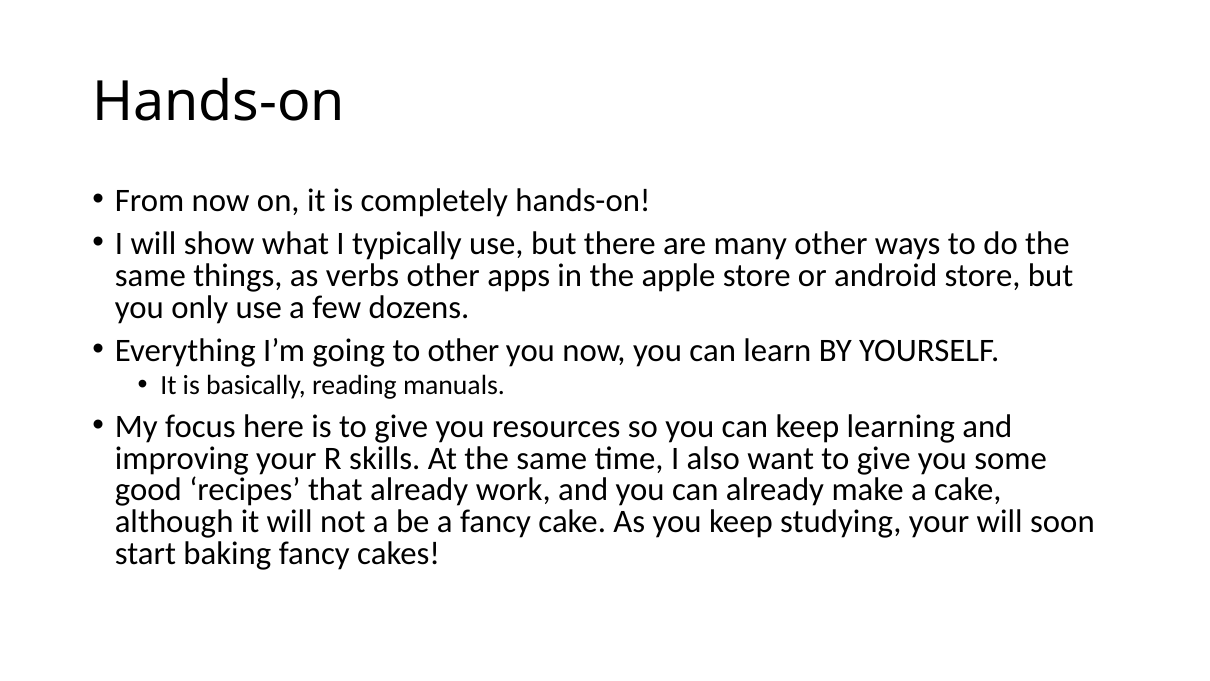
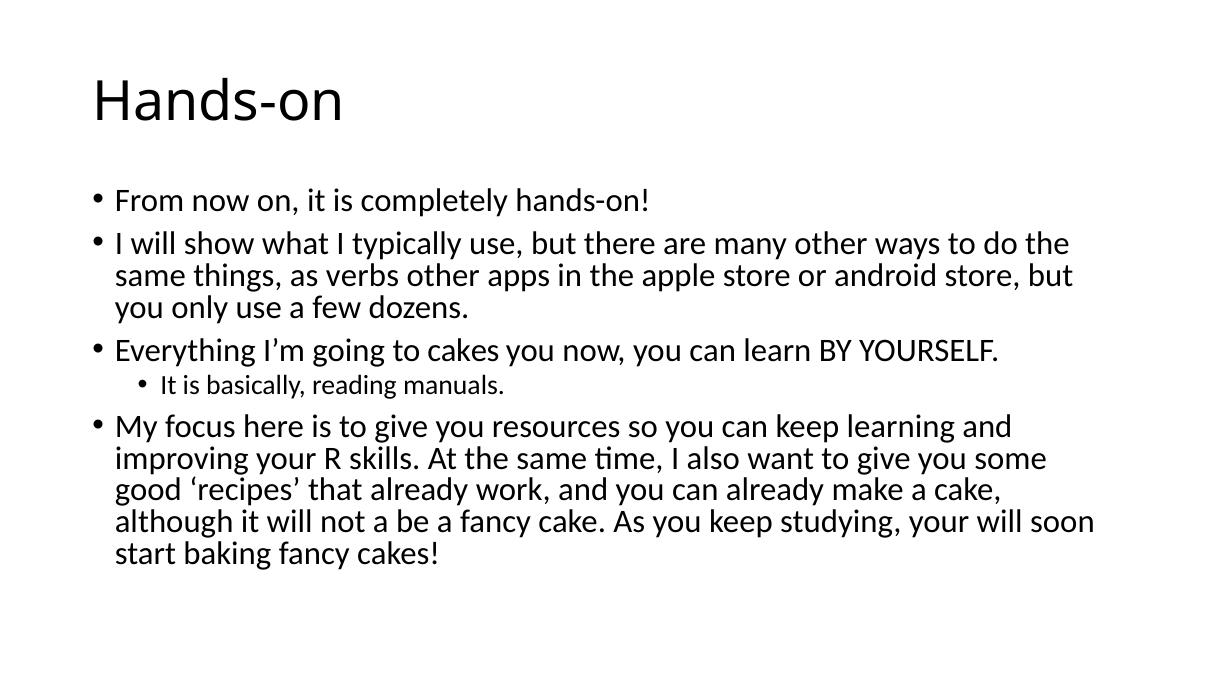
to other: other -> cakes
